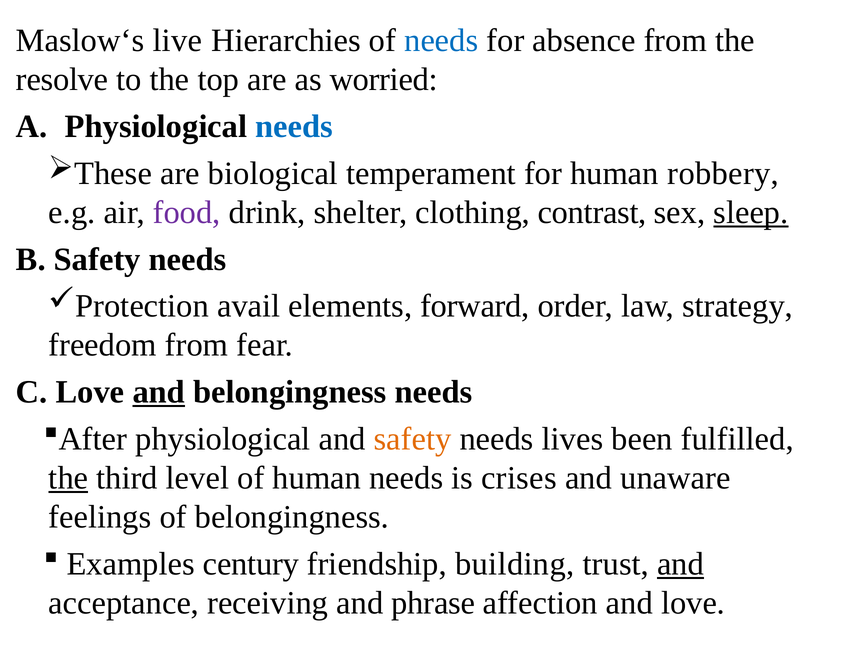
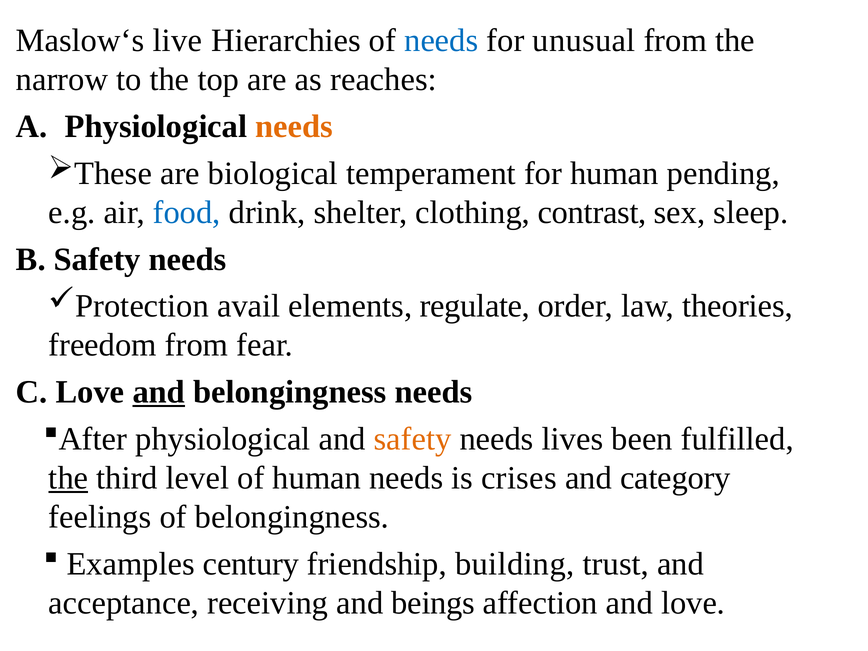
absence: absence -> unusual
resolve: resolve -> narrow
worried: worried -> reaches
needs at (294, 127) colour: blue -> orange
robbery: robbery -> pending
food colour: purple -> blue
sleep underline: present -> none
forward: forward -> regulate
strategy: strategy -> theories
unaware: unaware -> category
and at (681, 564) underline: present -> none
phrase: phrase -> beings
